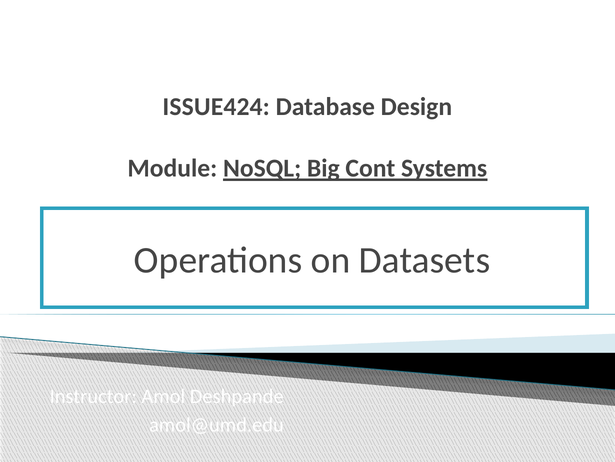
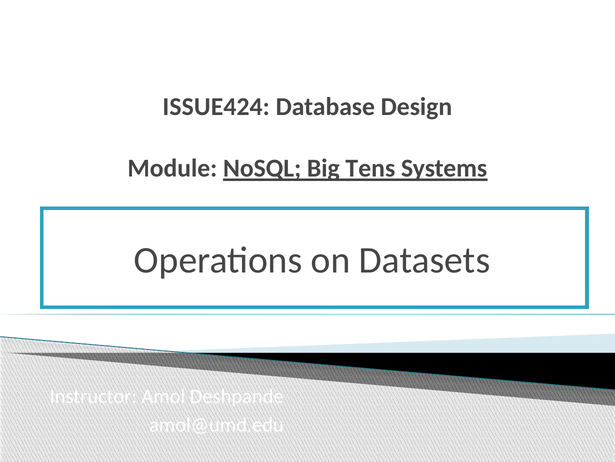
Cont: Cont -> Tens
